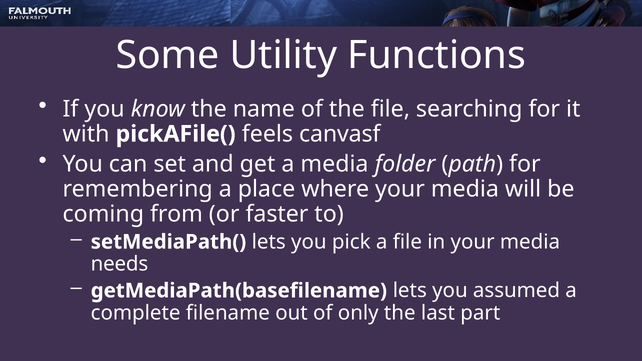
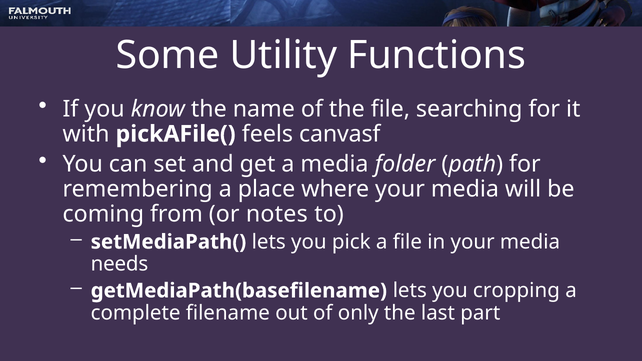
faster: faster -> notes
assumed: assumed -> cropping
